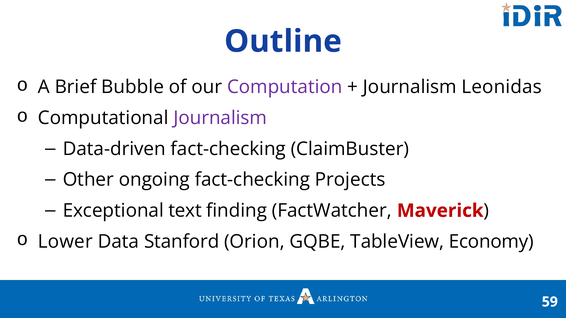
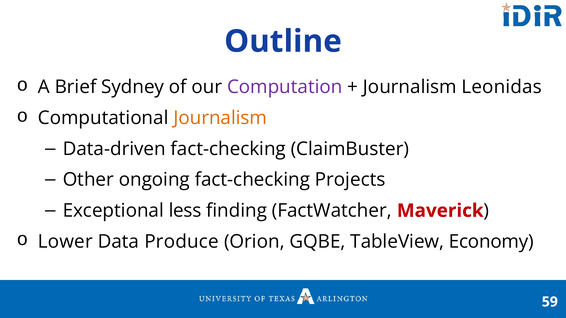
Bubble: Bubble -> Sydney
Journalism at (220, 118) colour: purple -> orange
text: text -> less
Stanford: Stanford -> Produce
